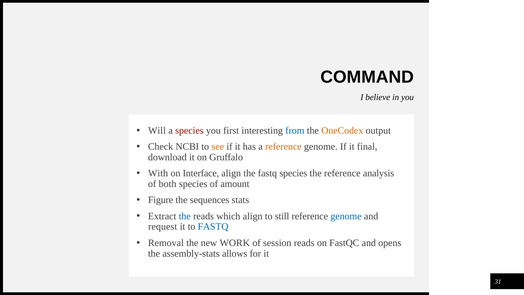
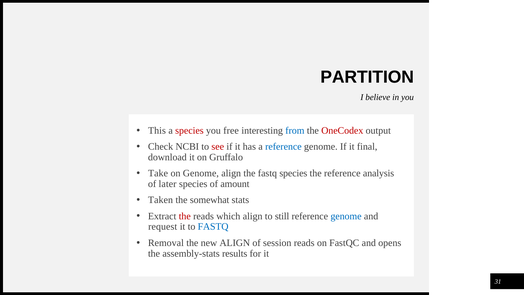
COMMAND: COMMAND -> PARTITION
Will: Will -> This
first: first -> free
OneCodex colour: orange -> red
see colour: orange -> red
reference at (283, 146) colour: orange -> blue
With: With -> Take
on Interface: Interface -> Genome
both: both -> later
Figure: Figure -> Taken
sequences: sequences -> somewhat
the at (185, 216) colour: blue -> red
new WORK: WORK -> ALIGN
allows: allows -> results
